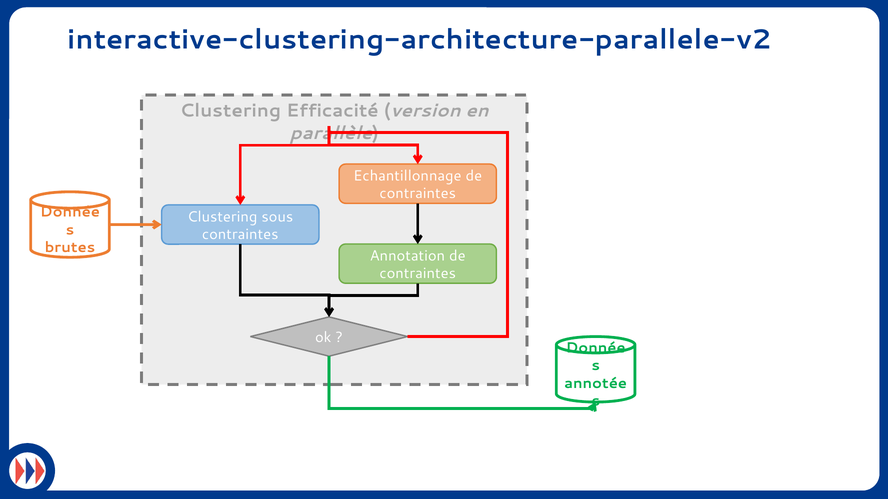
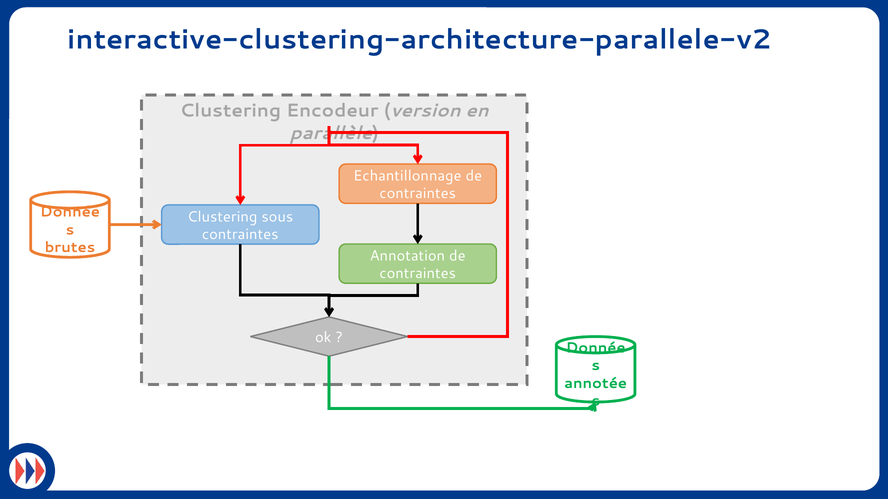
Efficacité: Efficacité -> Encodeur
